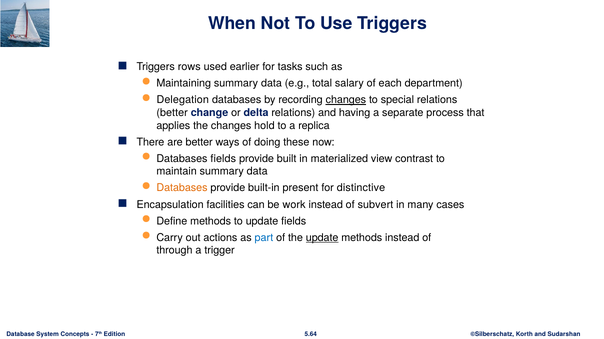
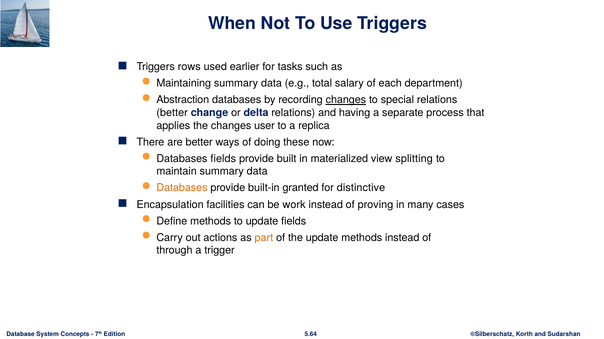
Delegation: Delegation -> Abstraction
hold: hold -> user
contrast: contrast -> splitting
present: present -> granted
subvert: subvert -> proving
part colour: blue -> orange
update at (322, 238) underline: present -> none
